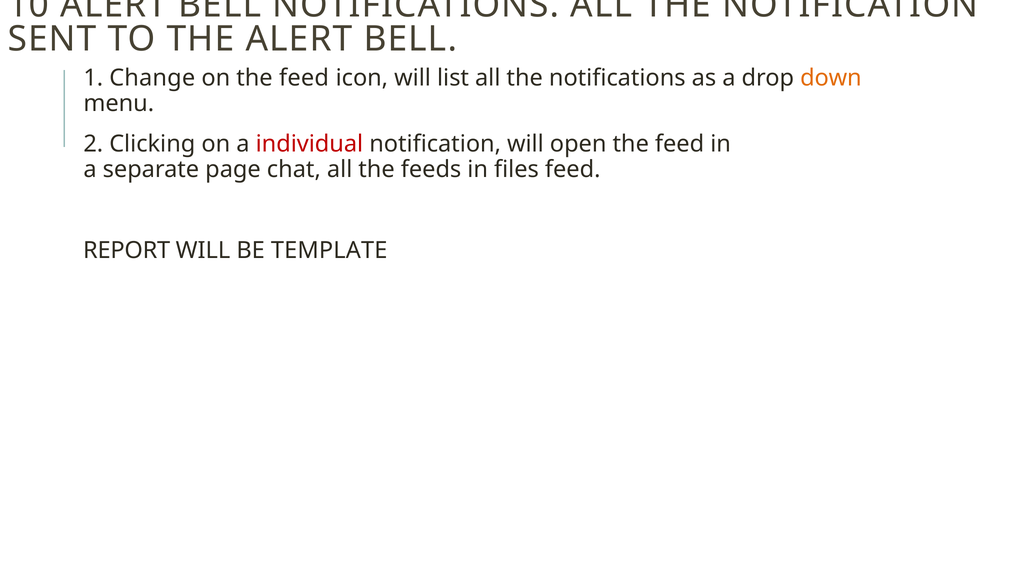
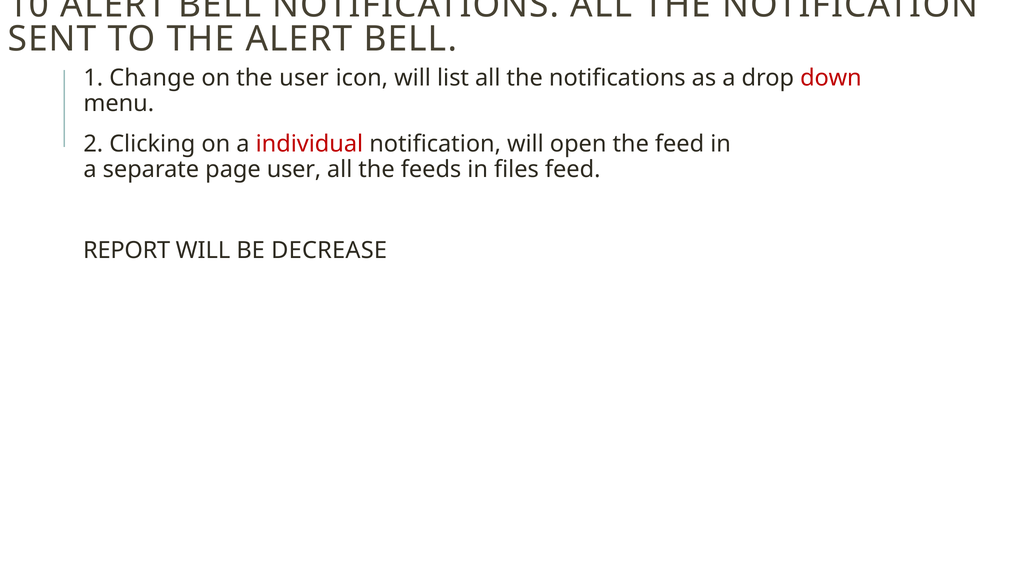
on the feed: feed -> user
down colour: orange -> red
page chat: chat -> user
TEMPLATE: TEMPLATE -> DECREASE
